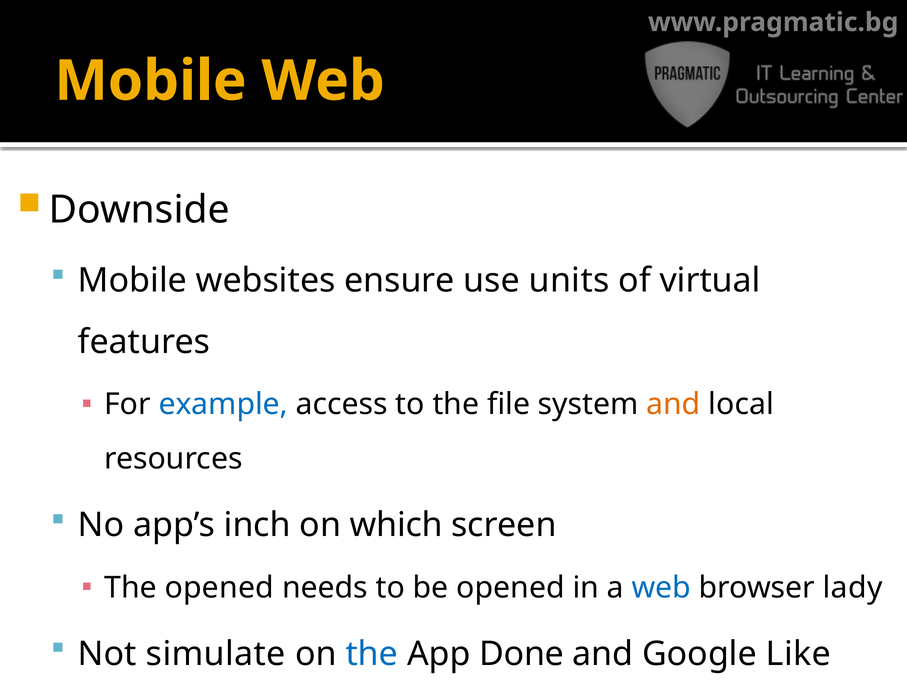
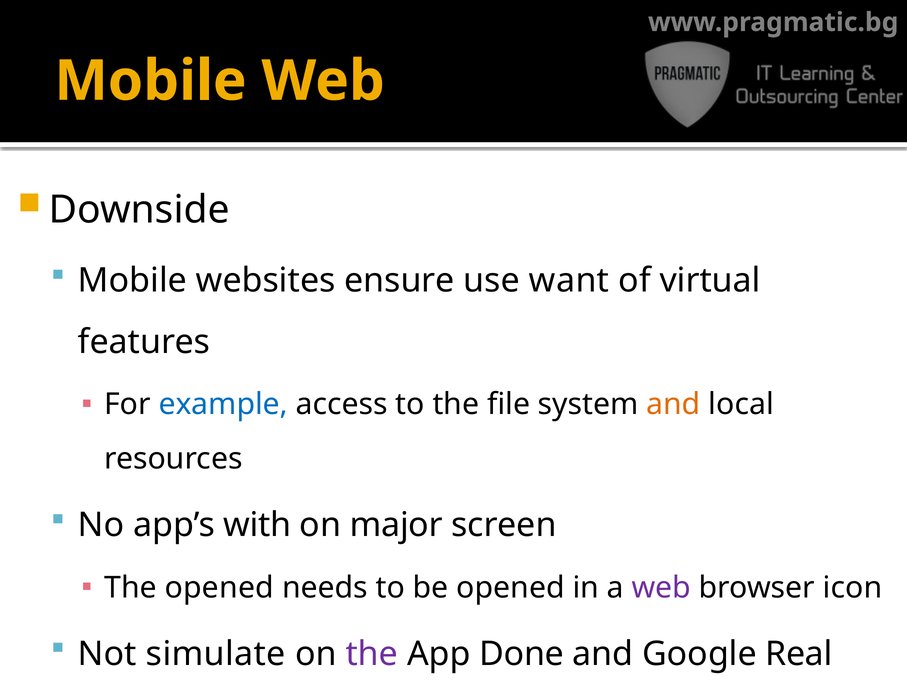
units: units -> want
inch: inch -> with
which: which -> major
web at (661, 588) colour: blue -> purple
lady: lady -> icon
the at (372, 654) colour: blue -> purple
Like: Like -> Real
